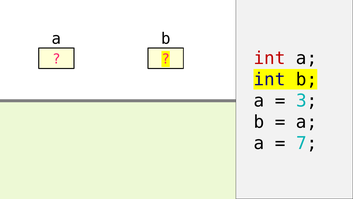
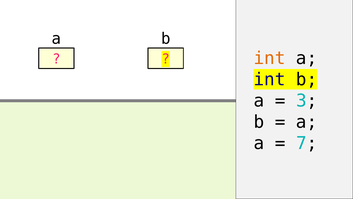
int at (269, 58) colour: red -> orange
